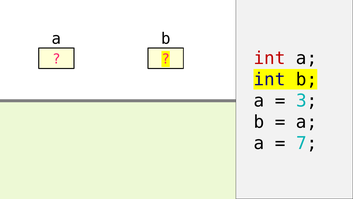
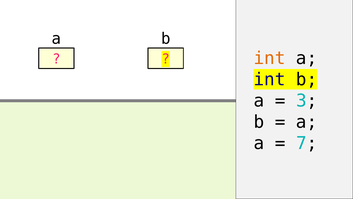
int at (269, 58) colour: red -> orange
